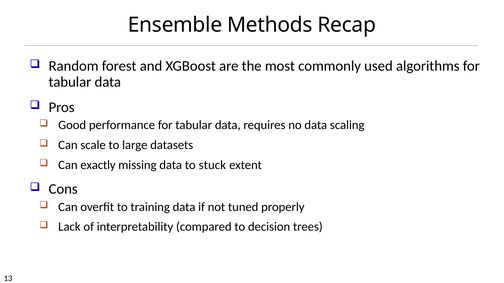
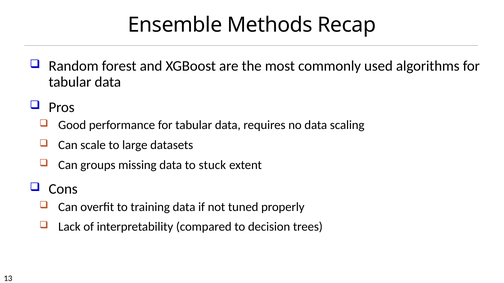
exactly: exactly -> groups
